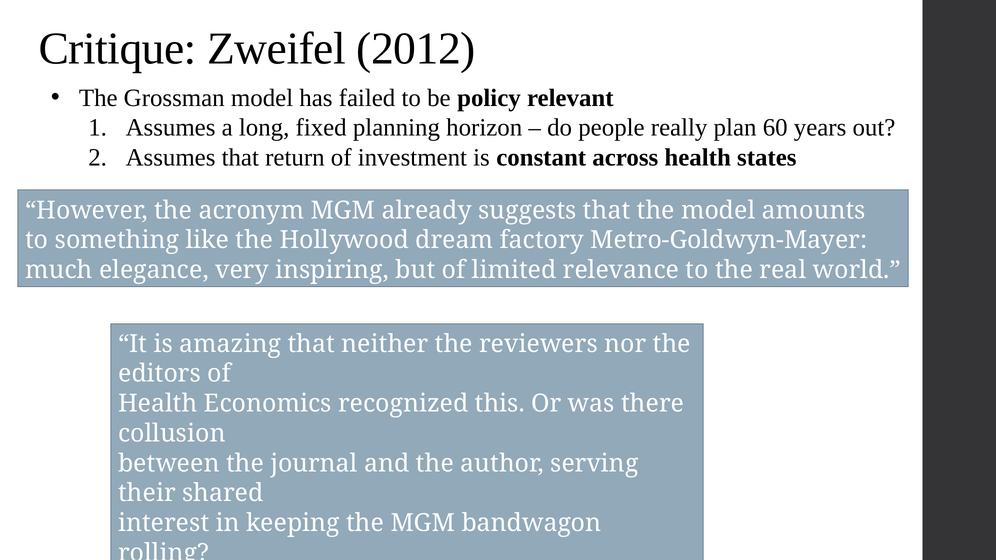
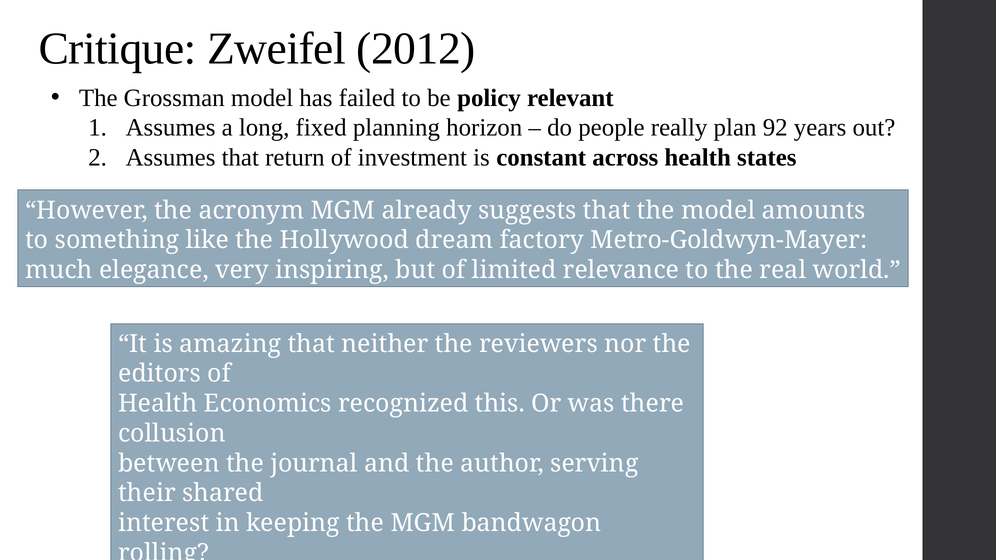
60: 60 -> 92
